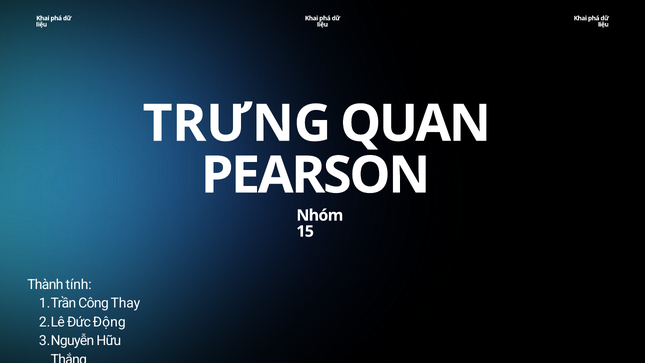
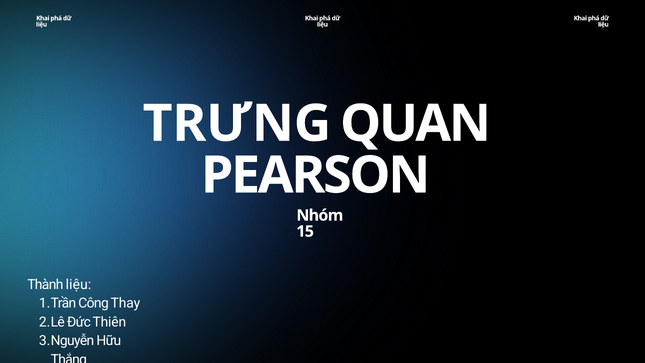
Thành tính: tính -> liệu
Động: Động -> Thiên
